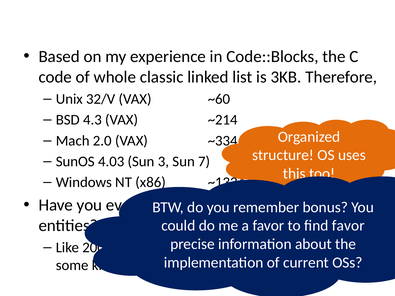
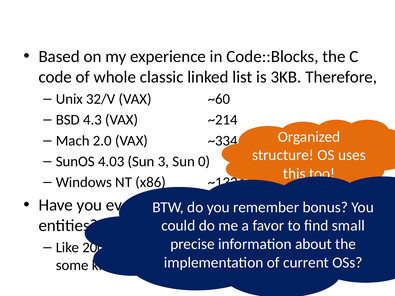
7: 7 -> 0
find favor: favor -> small
